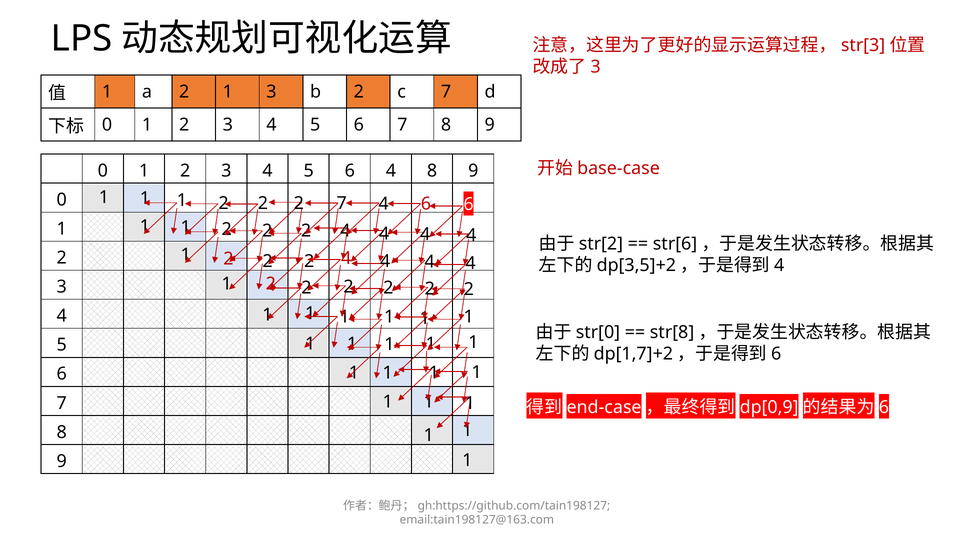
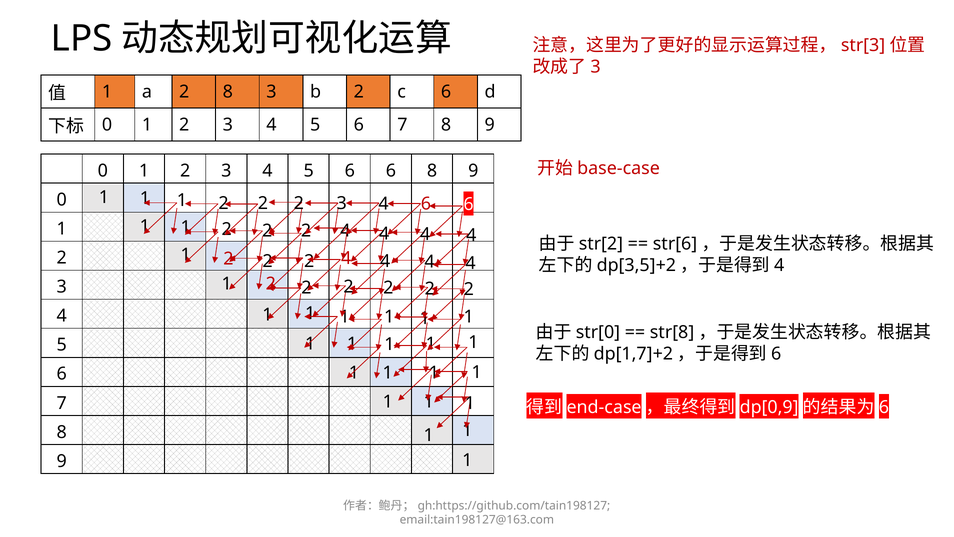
a 2 1: 1 -> 8
c 7: 7 -> 6
5 6 4: 4 -> 6
2 2 7: 7 -> 3
